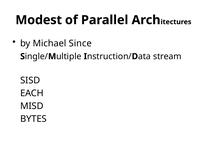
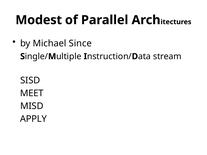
EACH: EACH -> MEET
BYTES: BYTES -> APPLY
